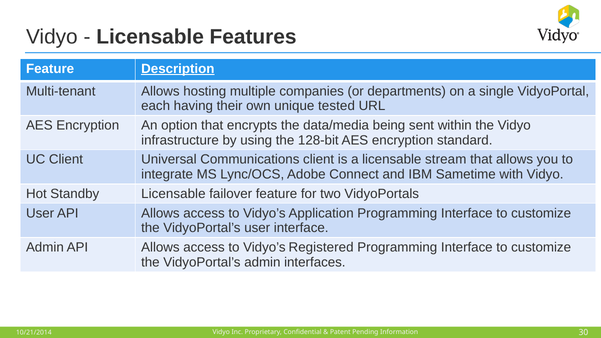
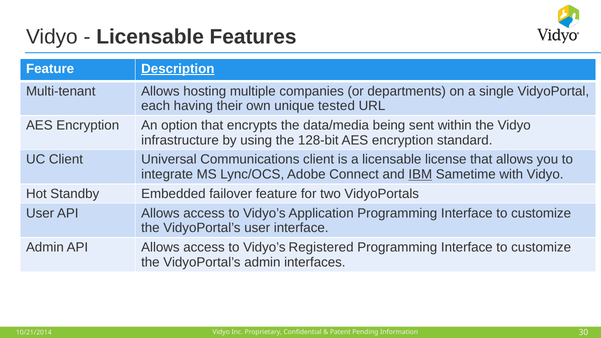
stream: stream -> license
IBM underline: none -> present
Standby Licensable: Licensable -> Embedded
